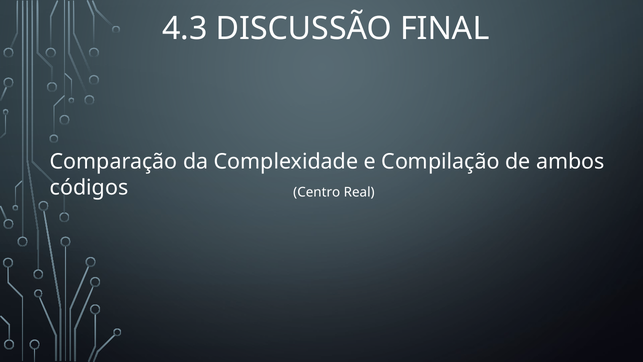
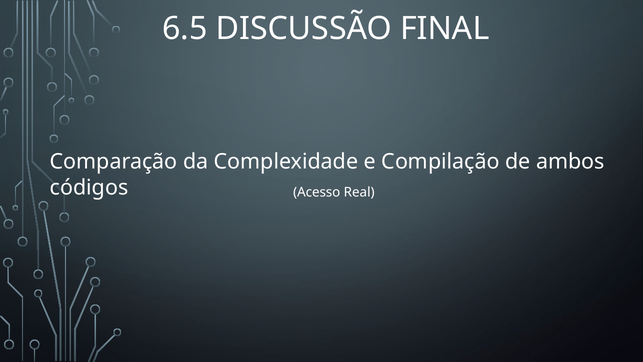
4.3: 4.3 -> 6.5
Centro: Centro -> Acesso
